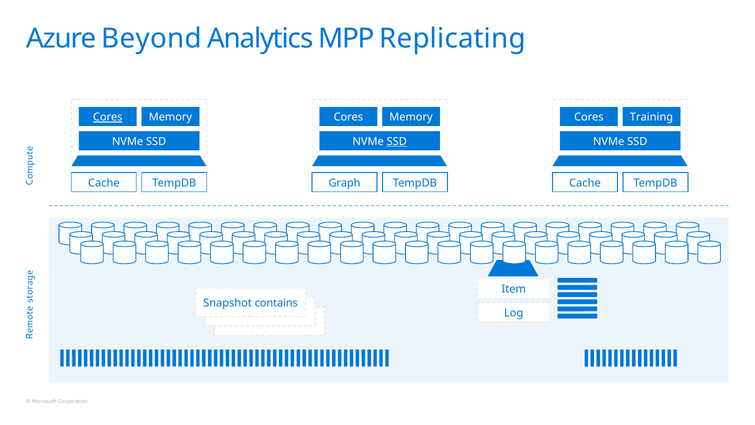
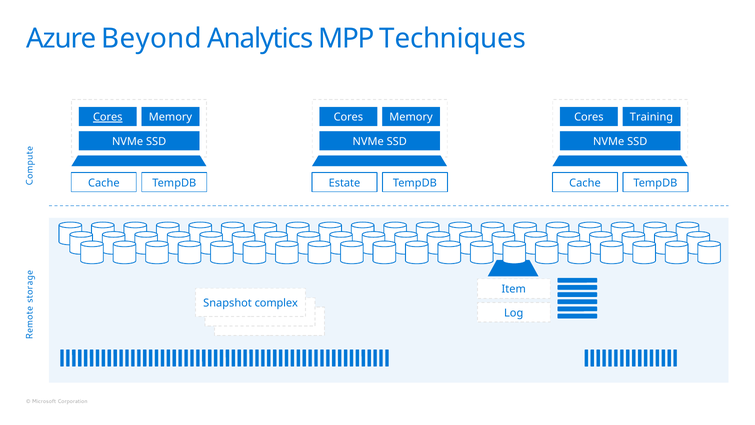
Replicating: Replicating -> Techniques
SSD at (397, 141) underline: present -> none
Graph: Graph -> Estate
contains: contains -> complex
